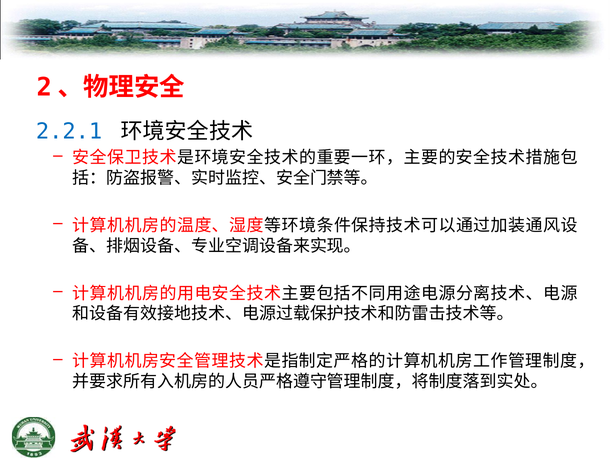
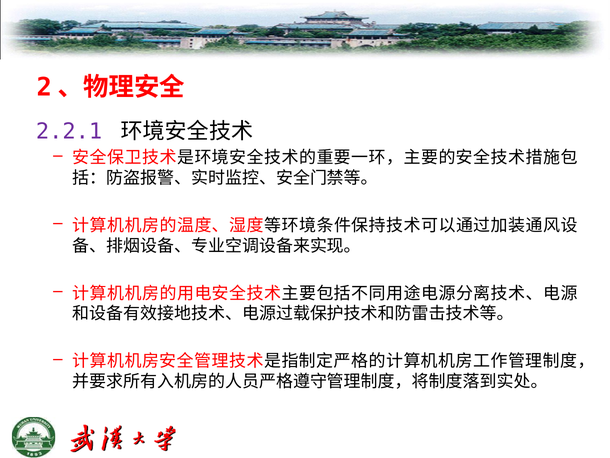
2.2.1 colour: blue -> purple
